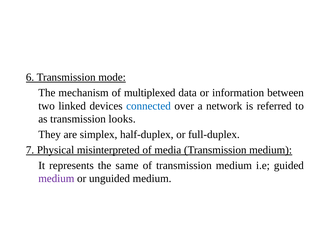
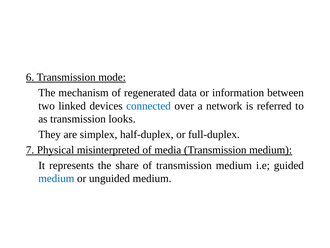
multiplexed: multiplexed -> regenerated
same: same -> share
medium at (56, 178) colour: purple -> blue
